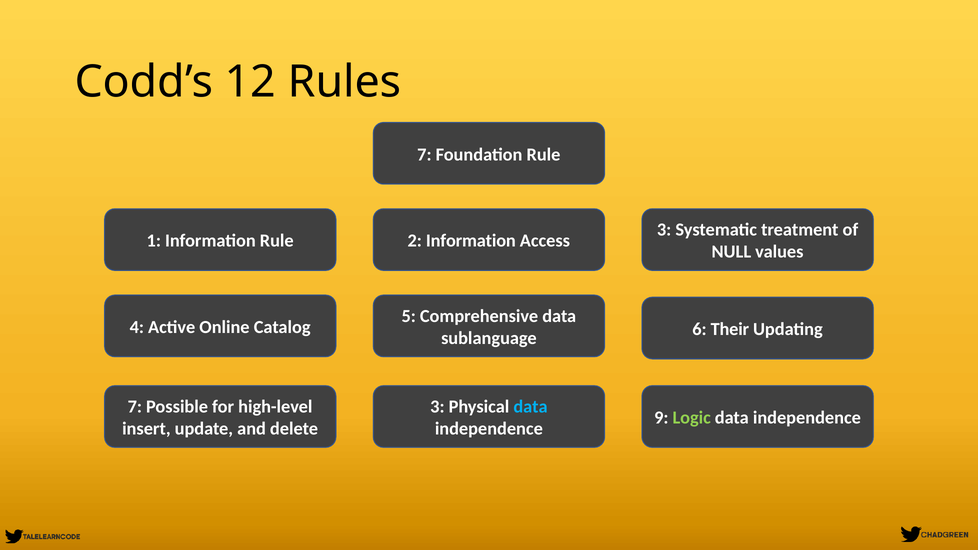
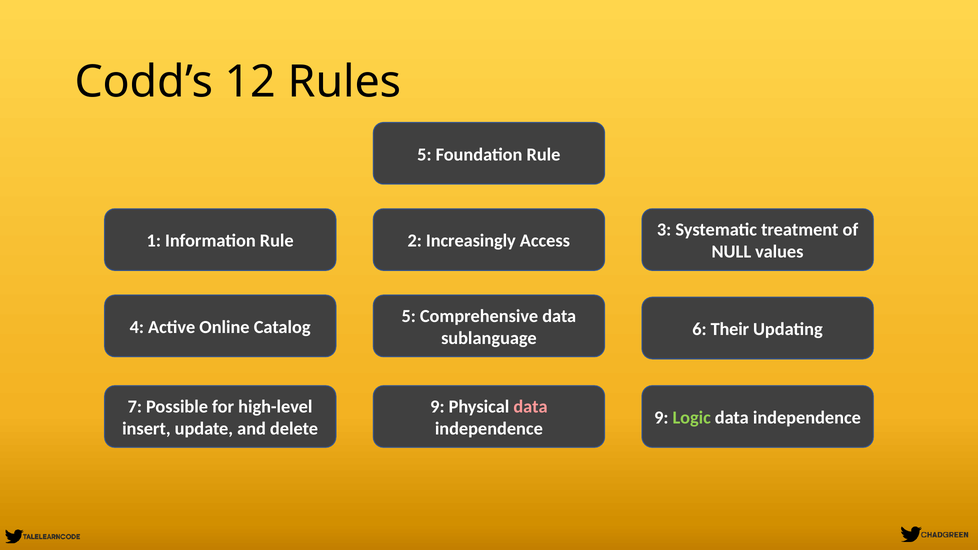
7 at (424, 155): 7 -> 5
2 Information: Information -> Increasingly
3 at (437, 407): 3 -> 9
data at (531, 407) colour: light blue -> pink
